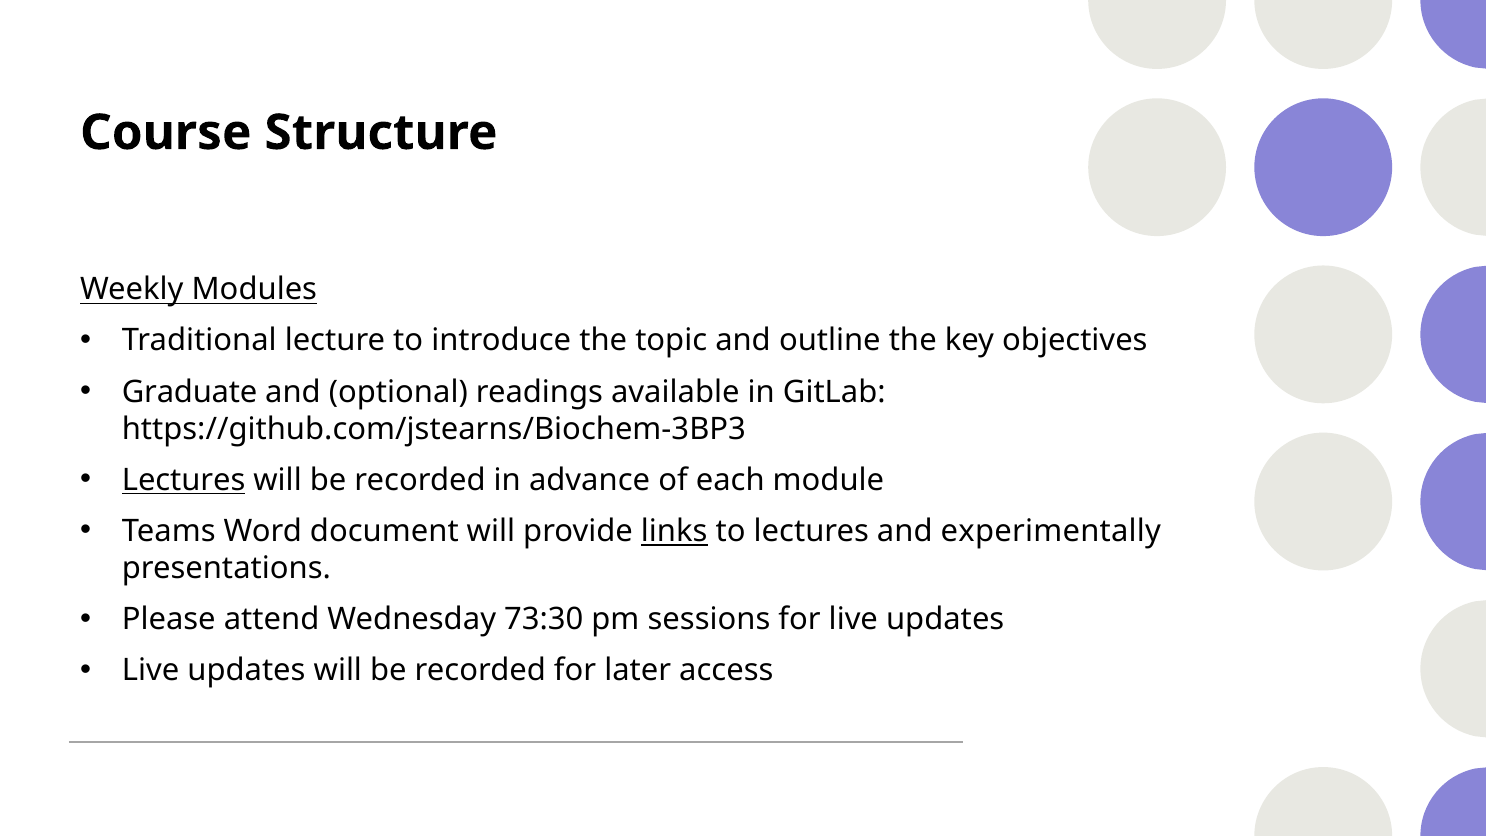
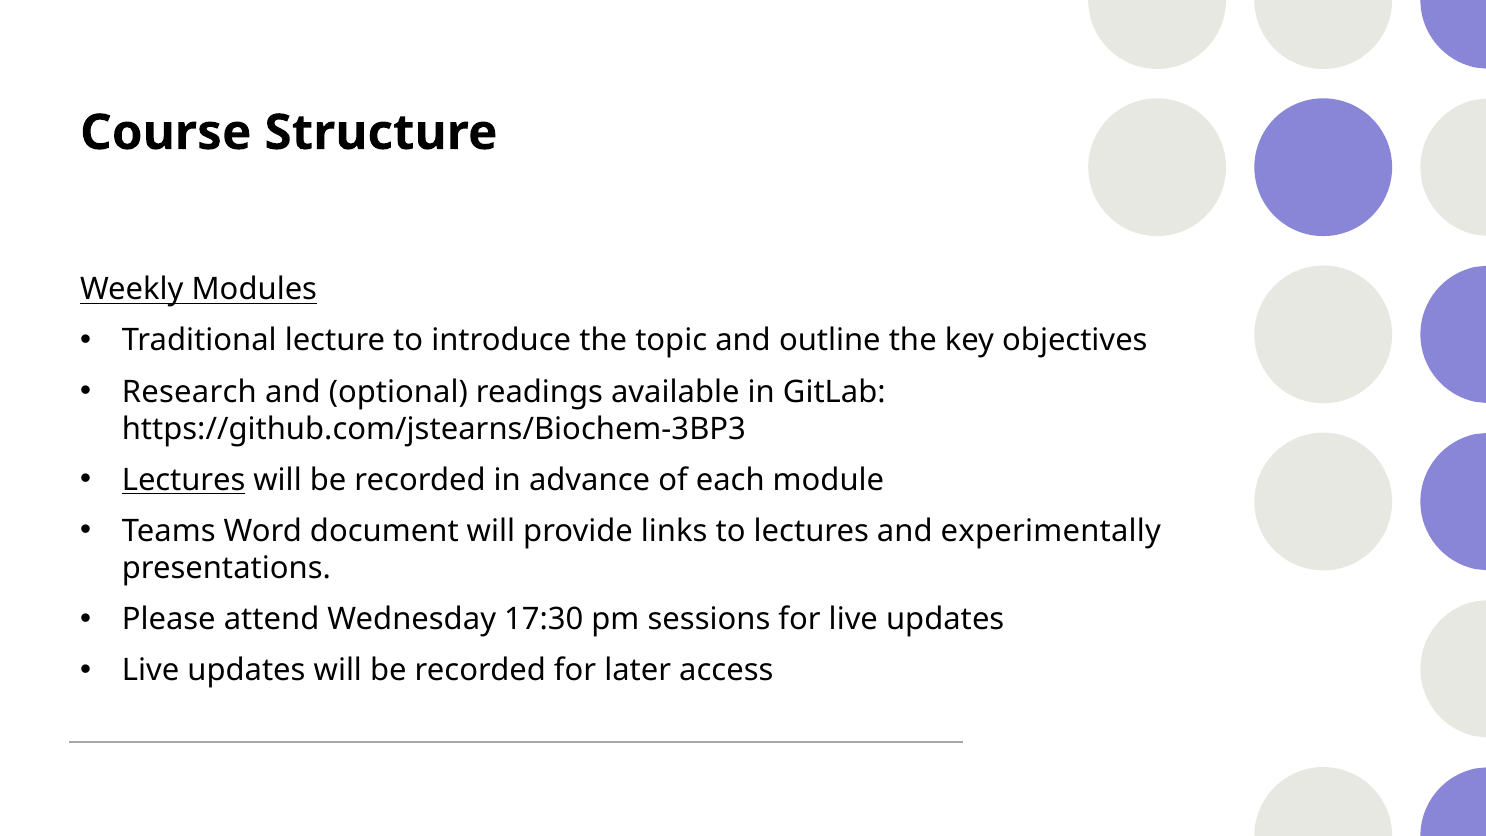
Graduate: Graduate -> Research
links underline: present -> none
73:30: 73:30 -> 17:30
